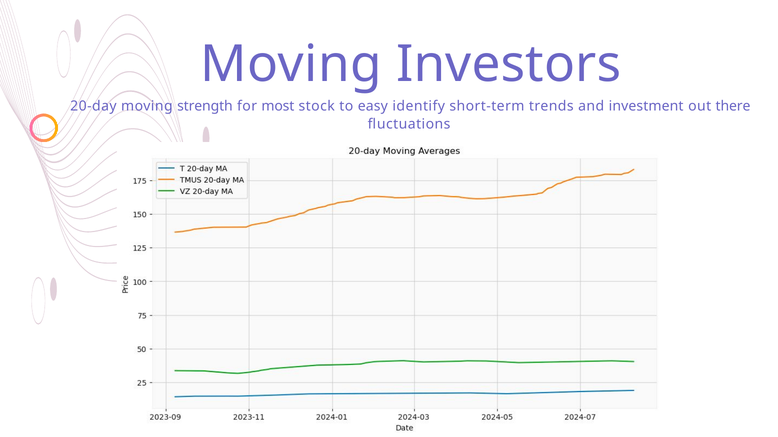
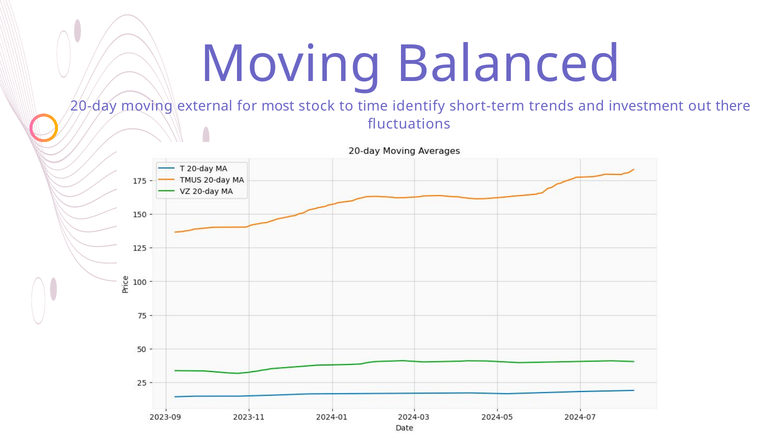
Investors: Investors -> Balanced
strength: strength -> external
easy: easy -> time
